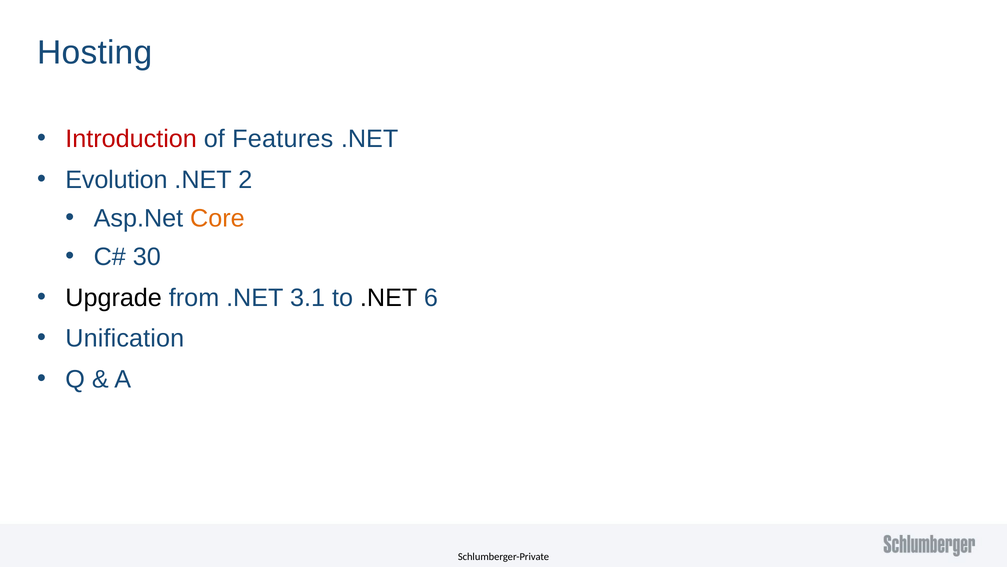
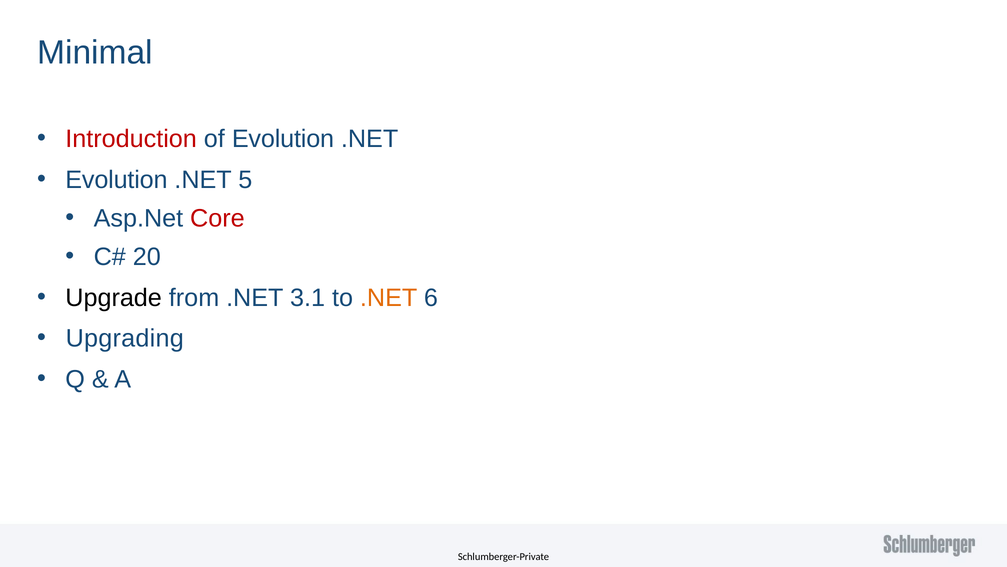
Hosting: Hosting -> Minimal
of Features: Features -> Evolution
2: 2 -> 5
Core colour: orange -> red
30: 30 -> 20
.NET at (389, 298) colour: black -> orange
Unification: Unification -> Upgrading
